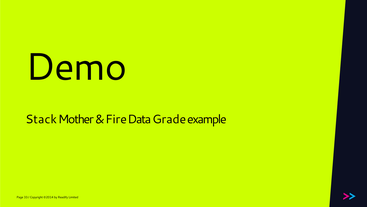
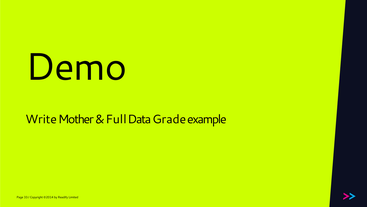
Stack: Stack -> Write
Fire: Fire -> Full
